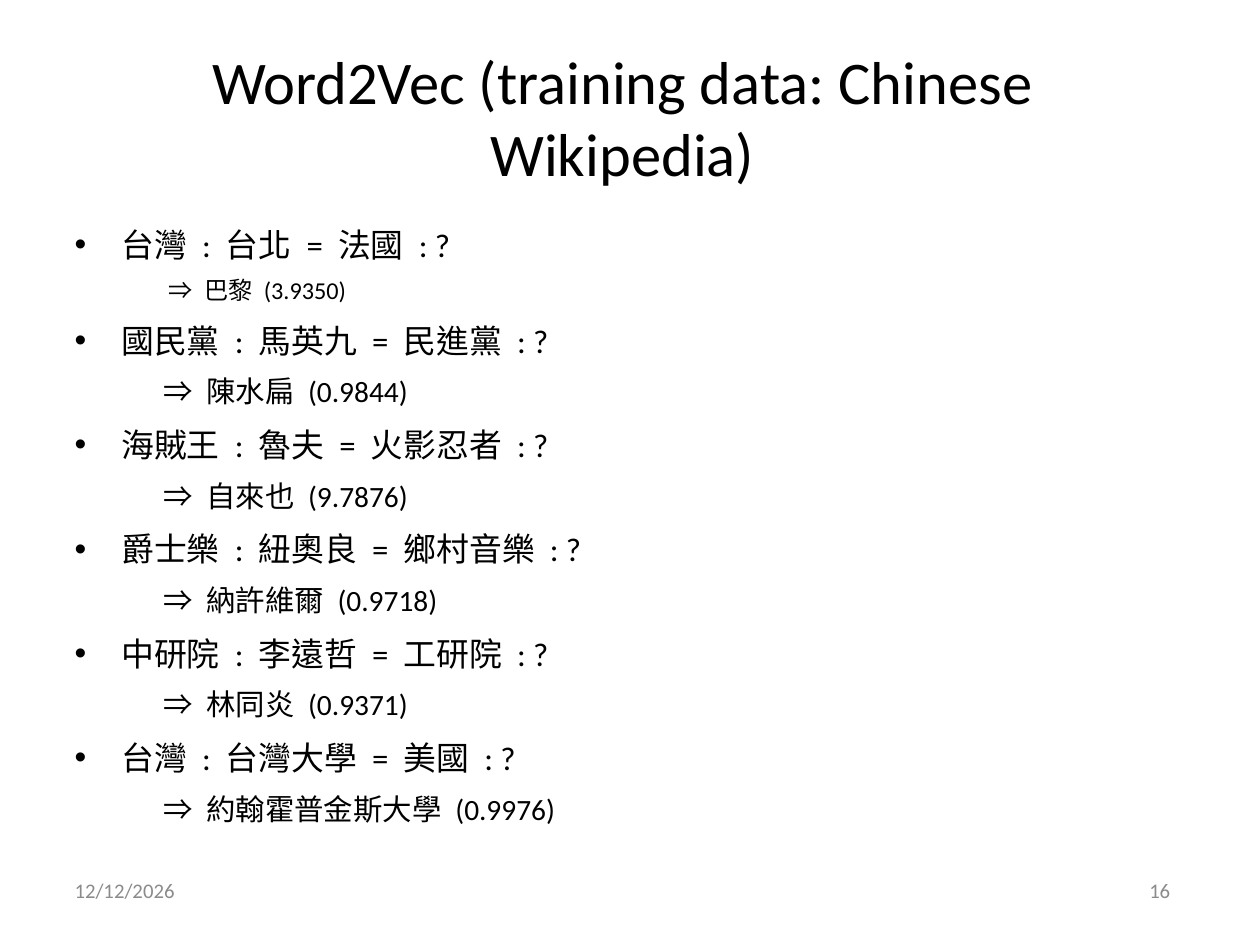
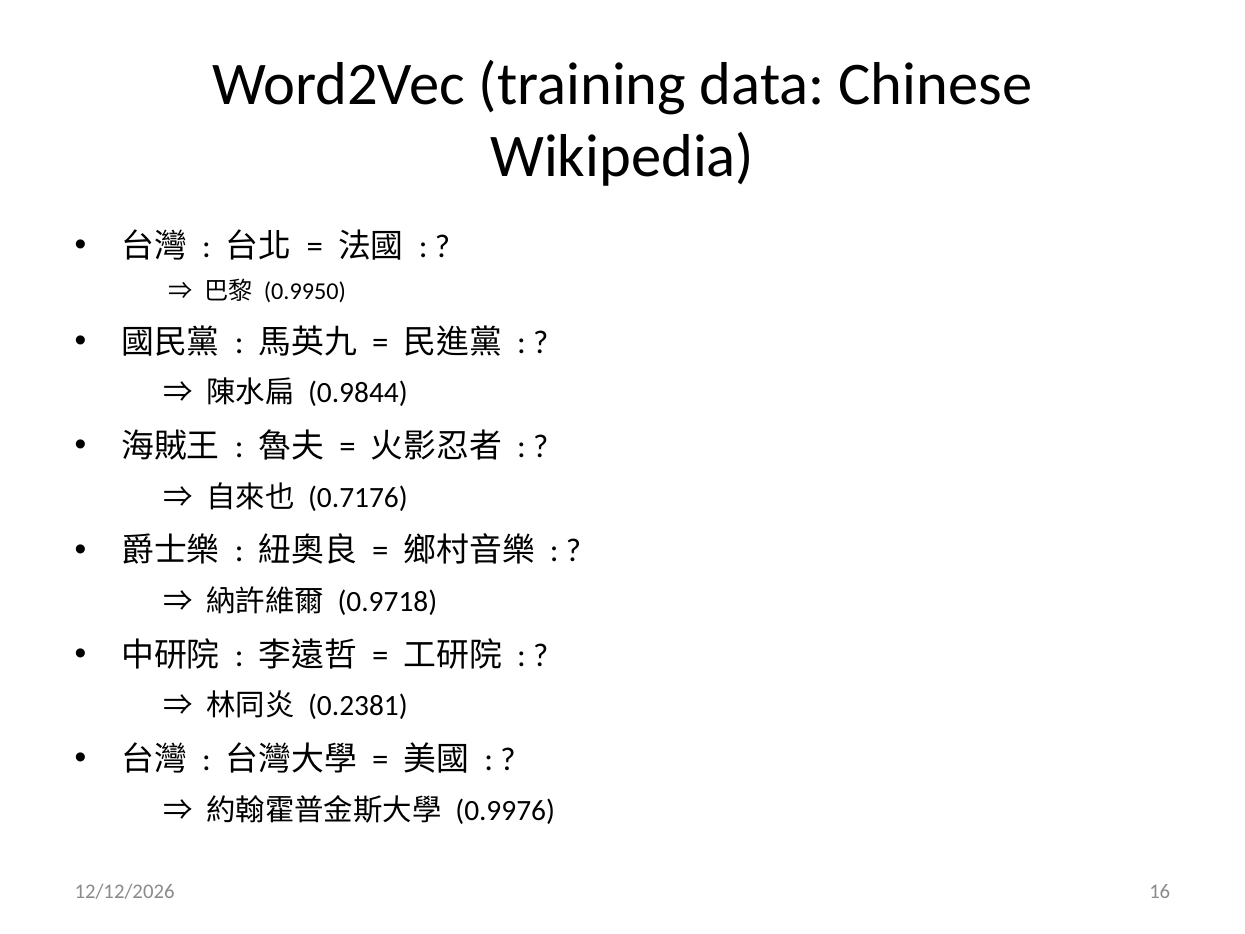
3.9350: 3.9350 -> 0.9950
9.7876: 9.7876 -> 0.7176
0.9371: 0.9371 -> 0.2381
